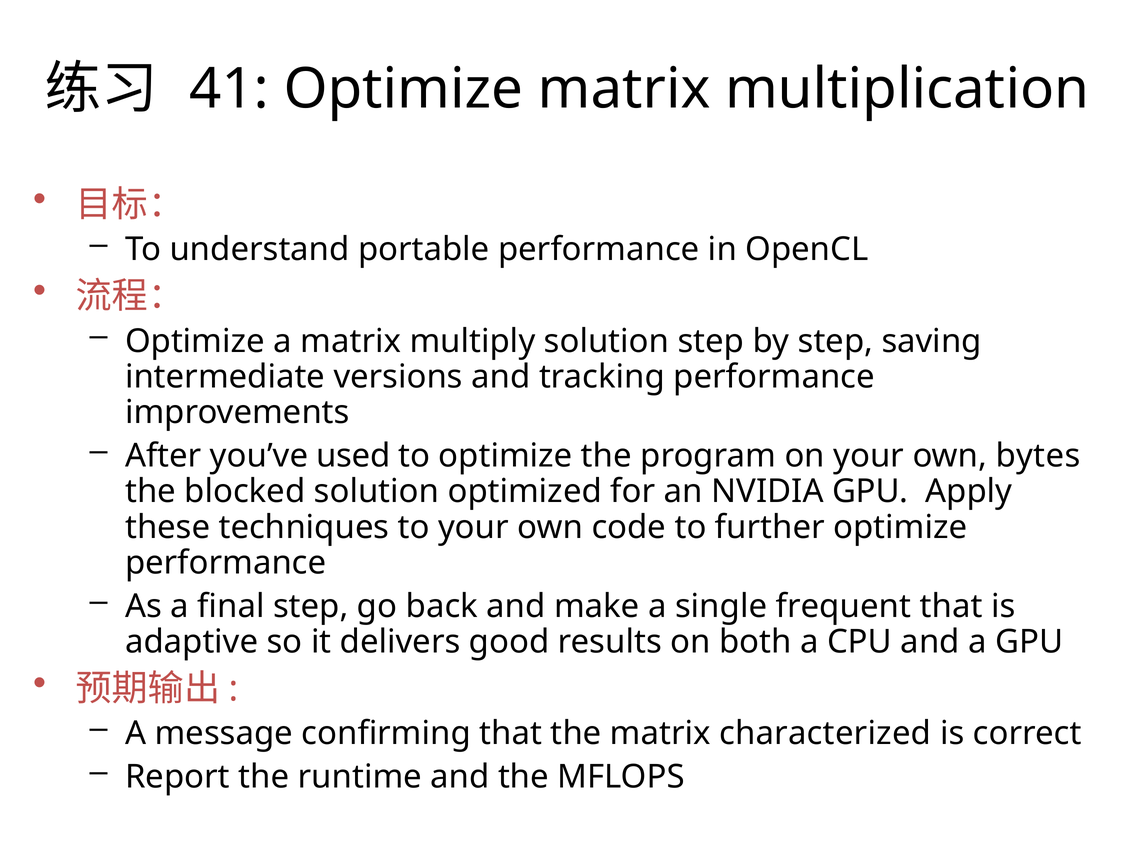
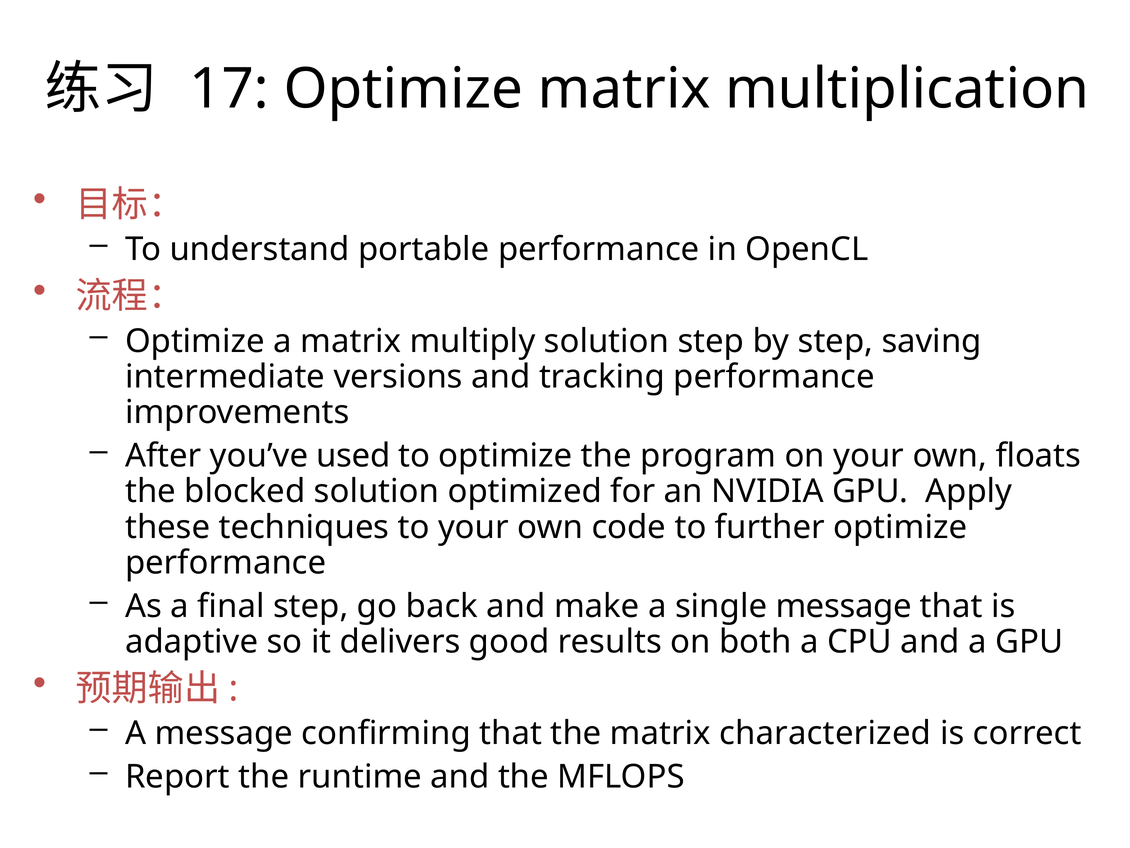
41: 41 -> 17
bytes: bytes -> floats
single frequent: frequent -> message
